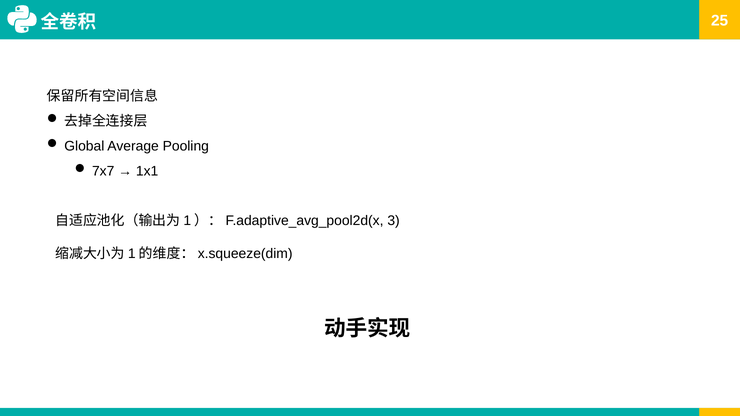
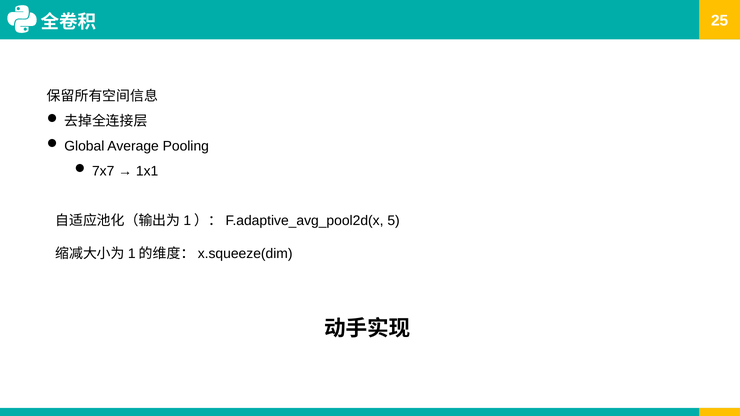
3: 3 -> 5
